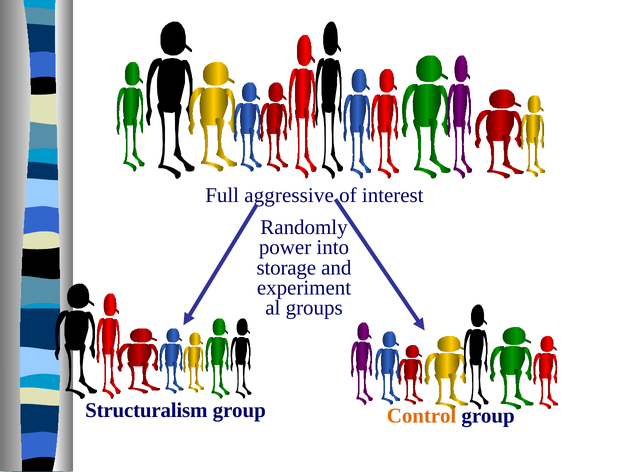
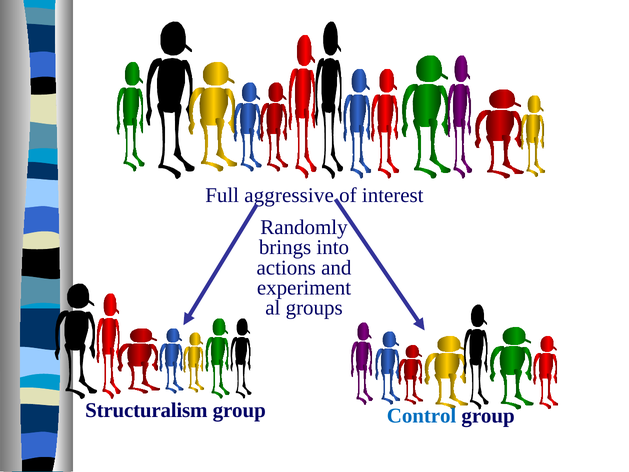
power: power -> brings
storage: storage -> actions
Control colour: orange -> blue
